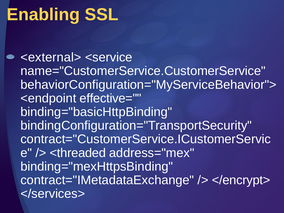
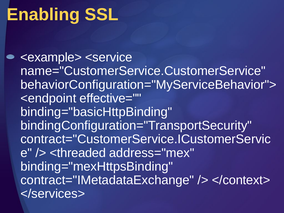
<external>: <external> -> <example>
</encrypt>: </encrypt> -> </context>
